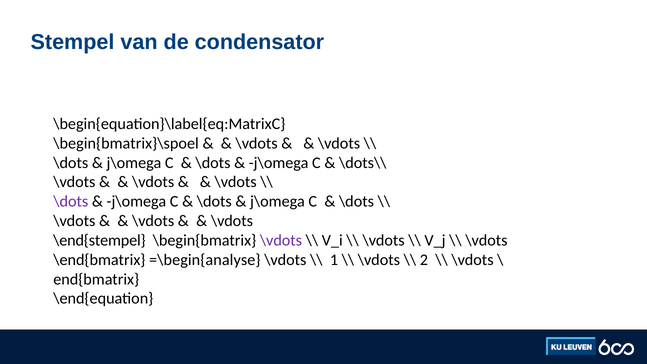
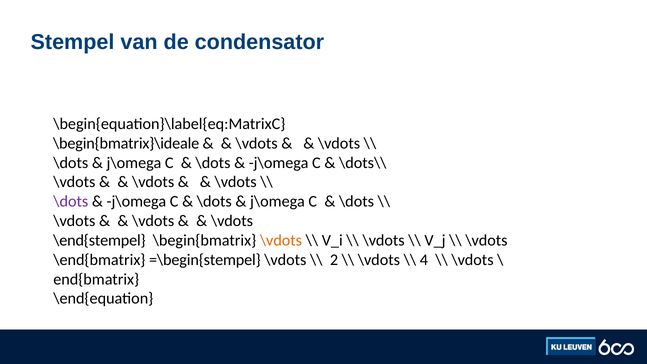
\begin{bmatrix}\spoel: \begin{bmatrix}\spoel -> \begin{bmatrix}\ideale
\vdots at (281, 240) colour: purple -> orange
=\begin{analyse: =\begin{analyse -> =\begin{stempel
1: 1 -> 2
2: 2 -> 4
